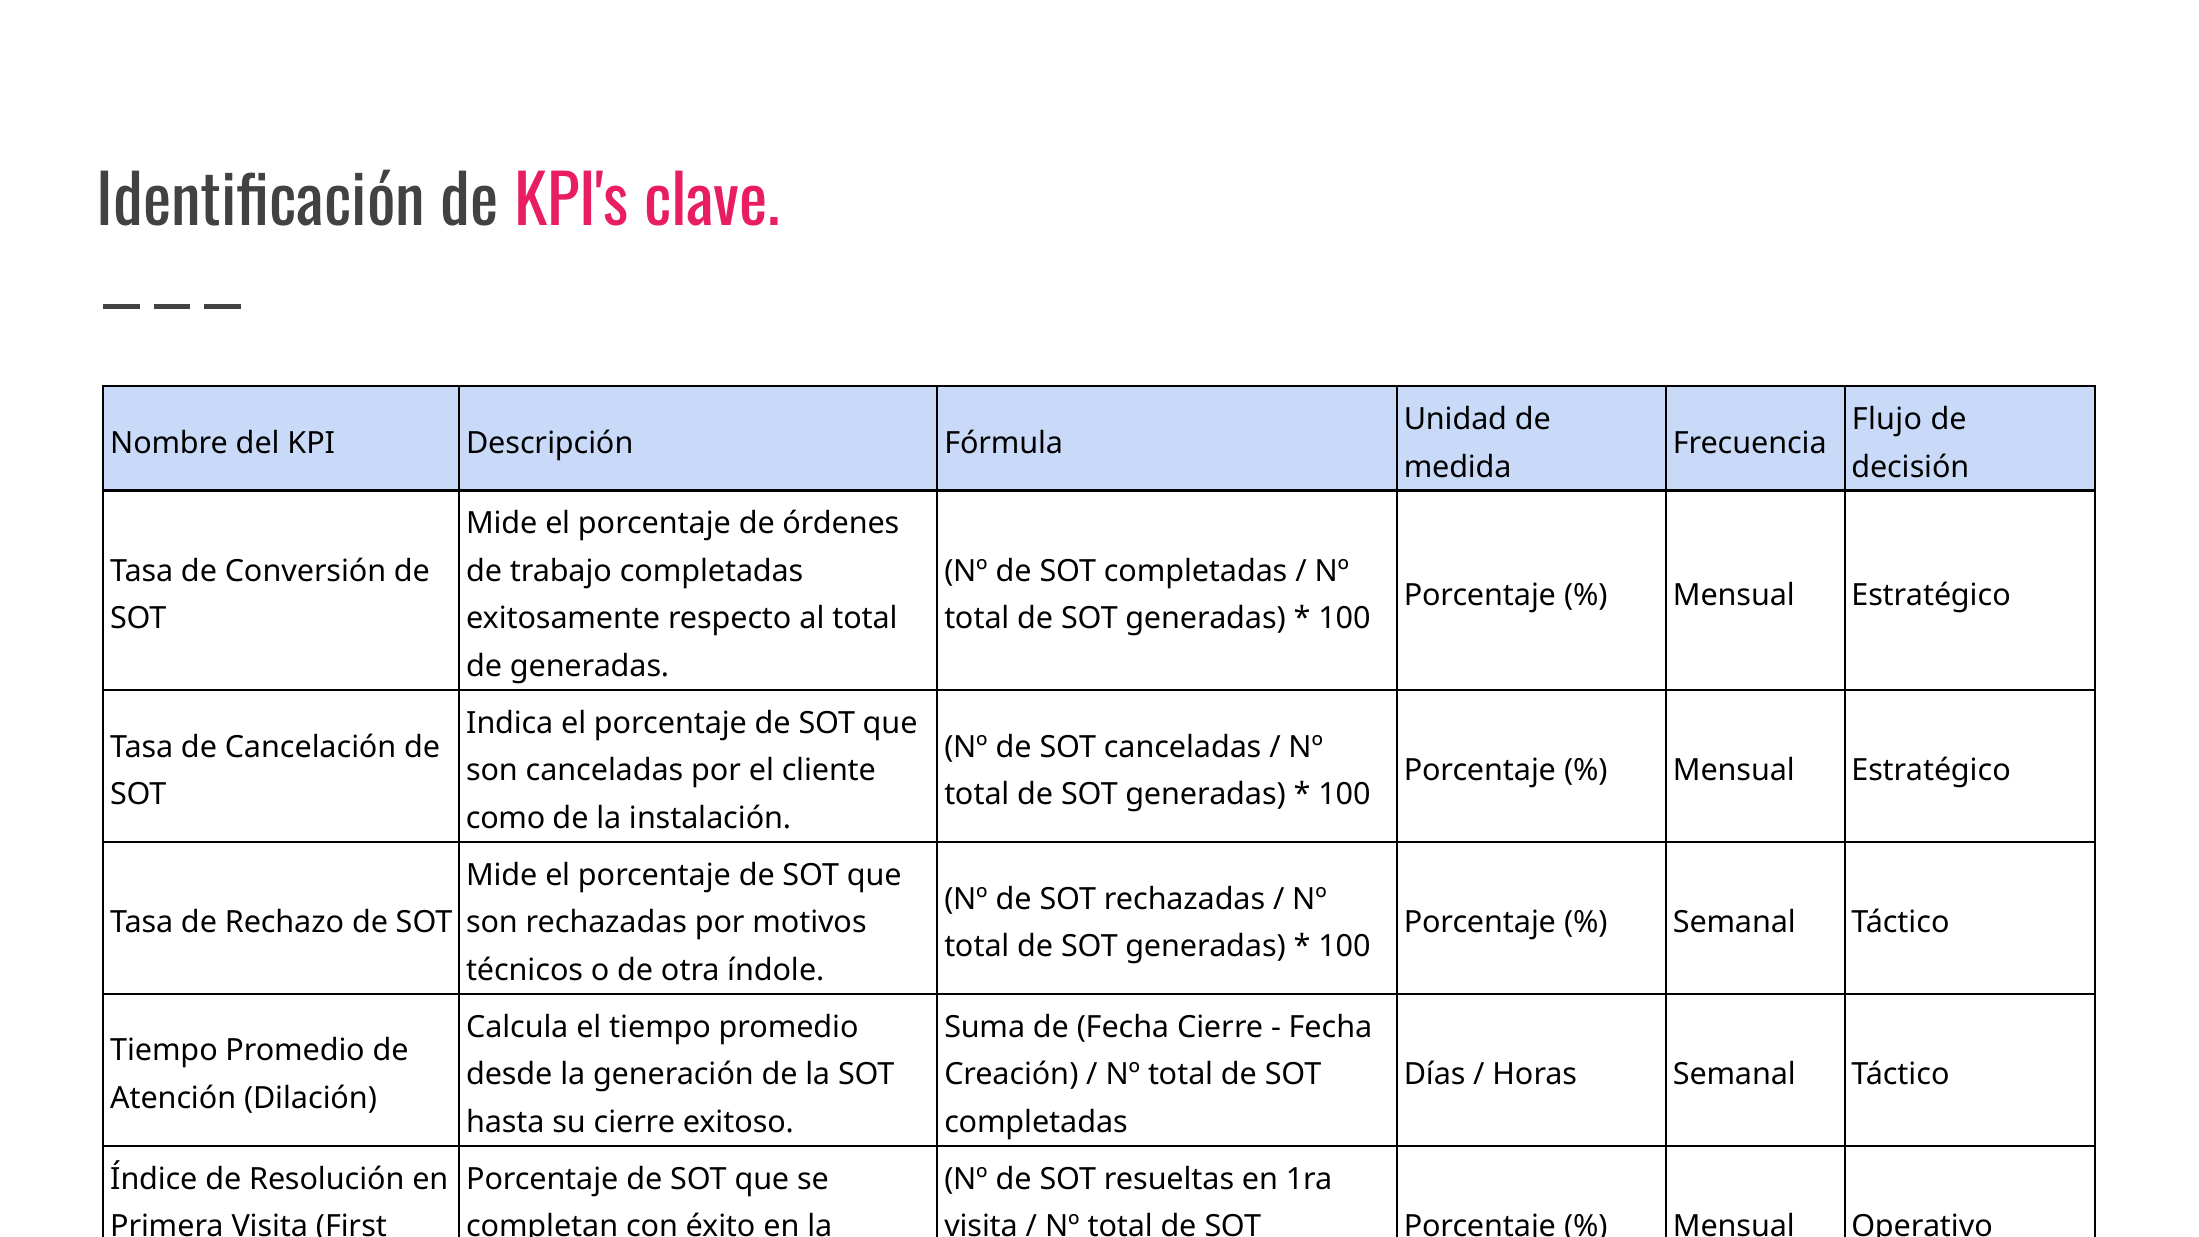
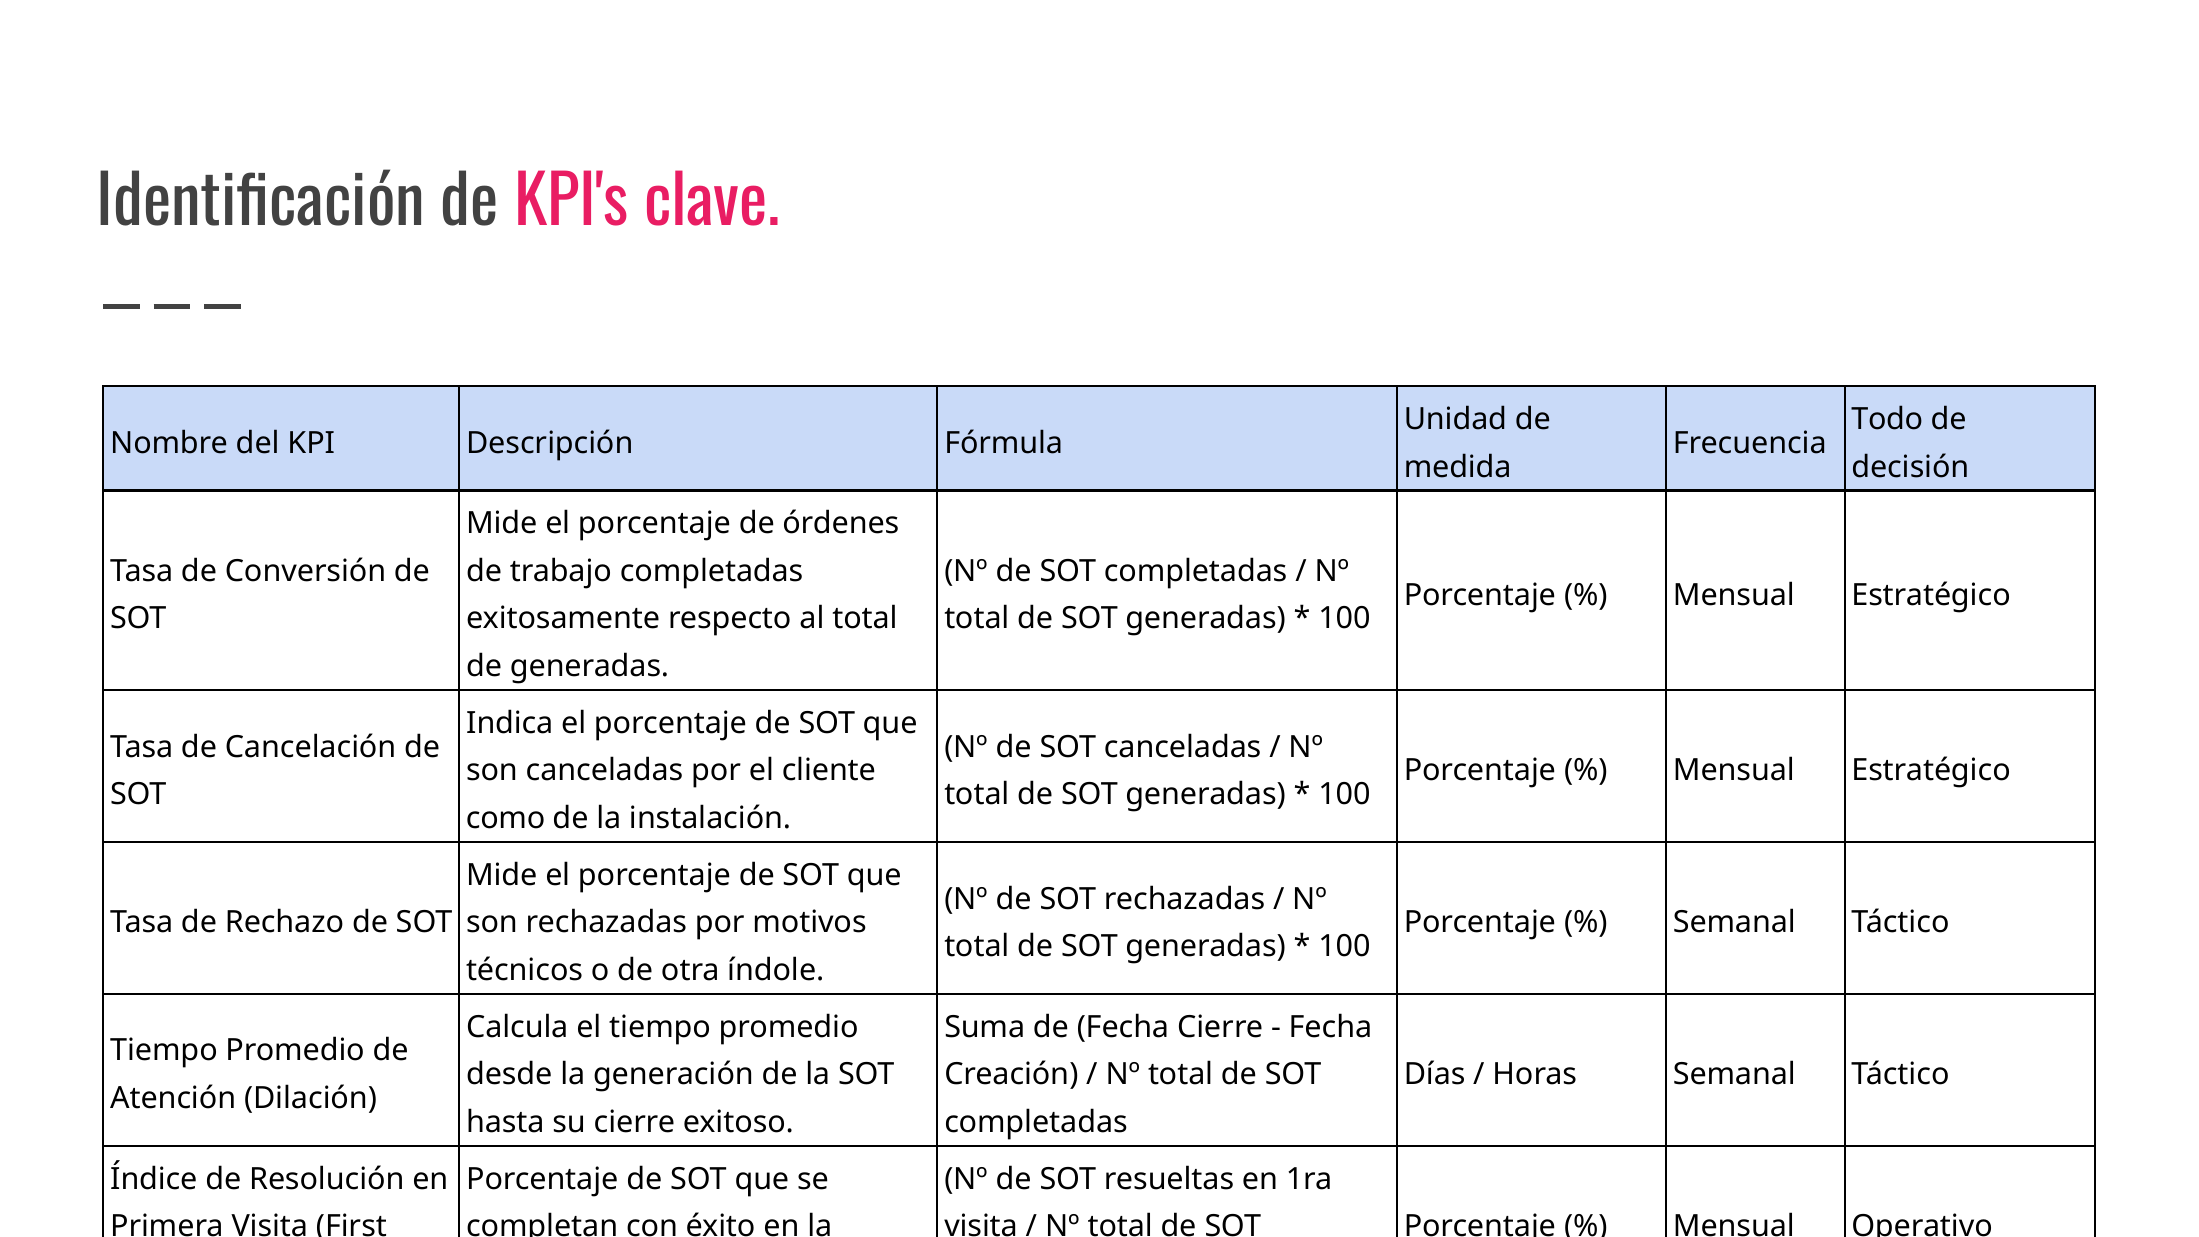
Flujo: Flujo -> Todo
